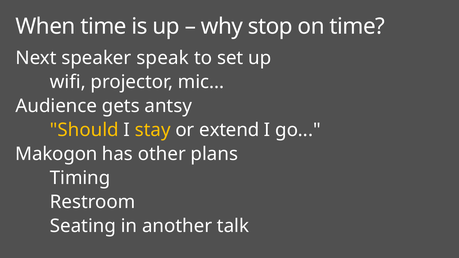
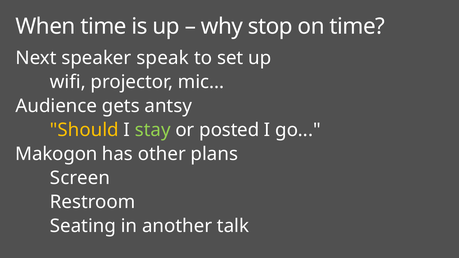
stay colour: yellow -> light green
extend: extend -> posted
Timing: Timing -> Screen
